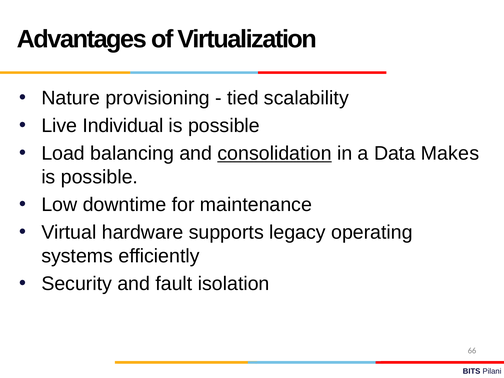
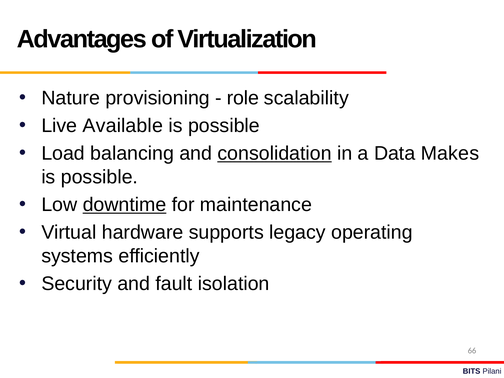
tied: tied -> role
Individual: Individual -> Available
downtime underline: none -> present
